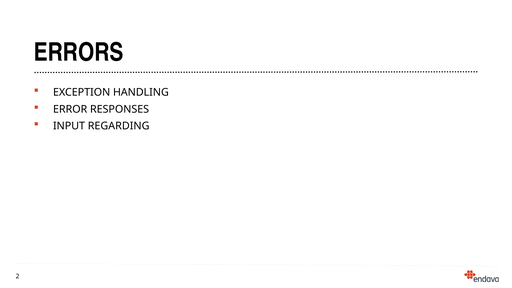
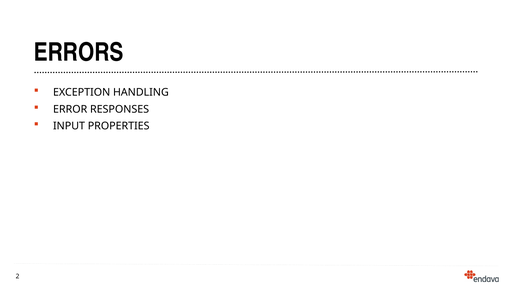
REGARDING: REGARDING -> PROPERTIES
